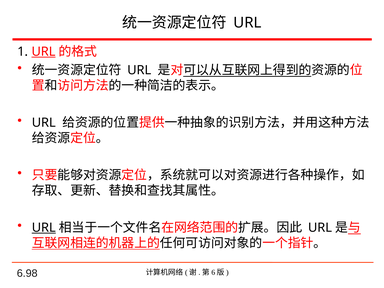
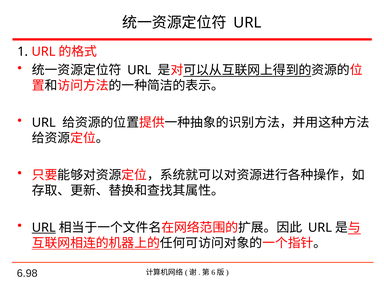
URL at (44, 52) underline: present -> none
